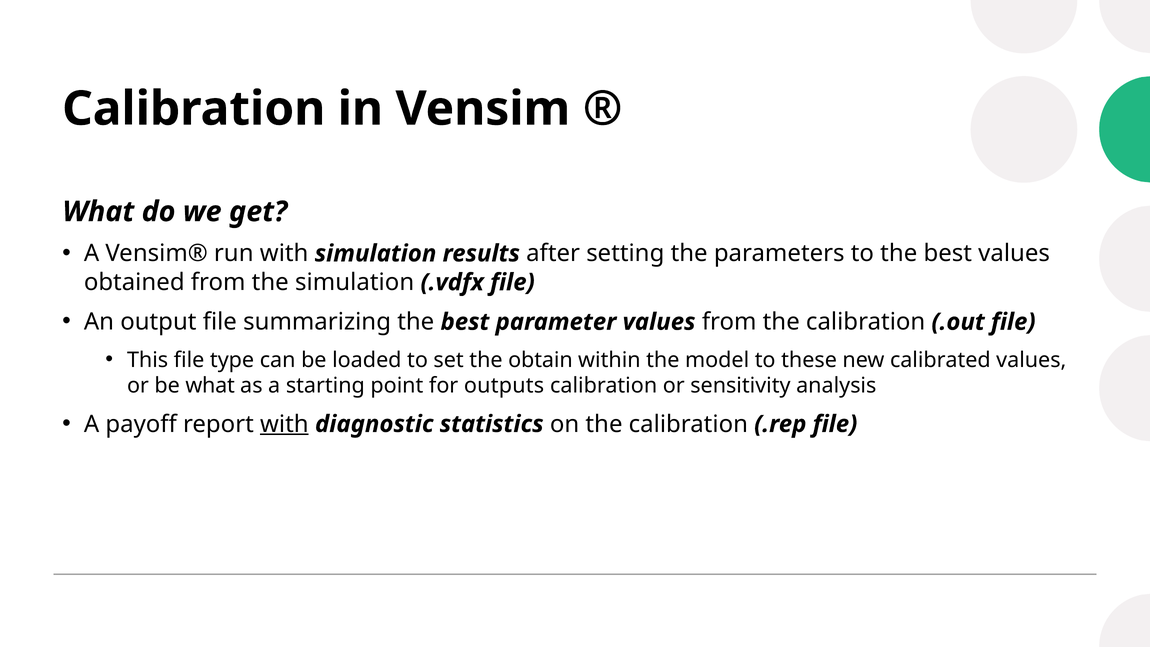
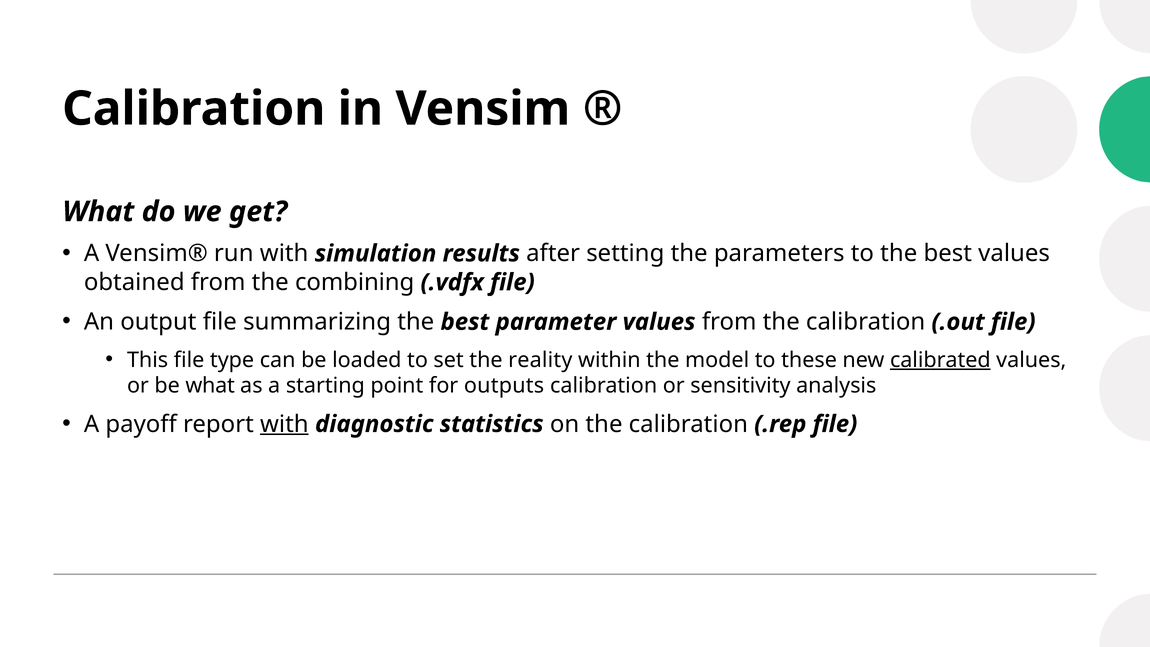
the simulation: simulation -> combining
obtain: obtain -> reality
calibrated underline: none -> present
